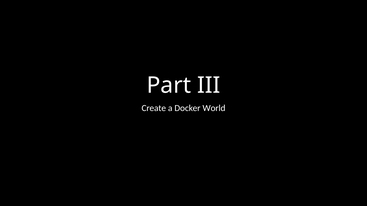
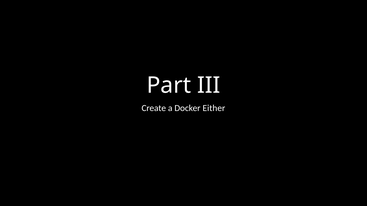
World: World -> Either
